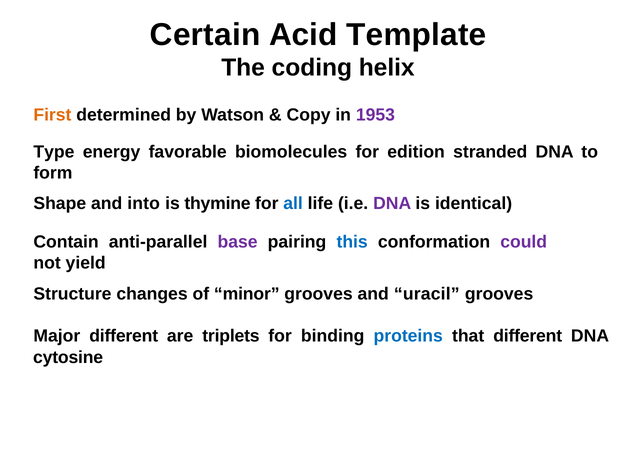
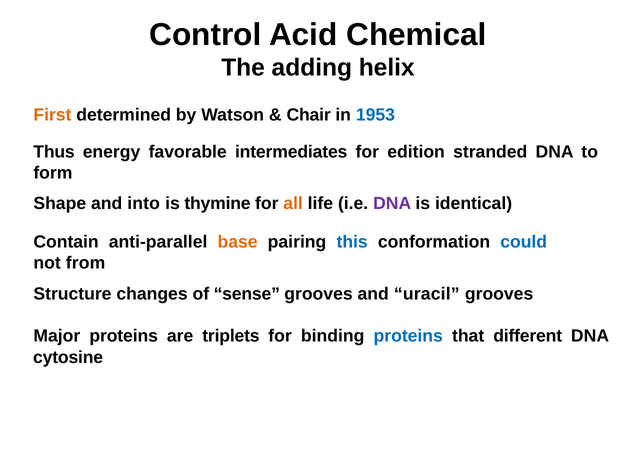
Certain: Certain -> Control
Template: Template -> Chemical
coding: coding -> adding
Copy: Copy -> Chair
1953 colour: purple -> blue
Type: Type -> Thus
biomolecules: biomolecules -> intermediates
all colour: blue -> orange
base colour: purple -> orange
could colour: purple -> blue
yield: yield -> from
minor: minor -> sense
Major different: different -> proteins
